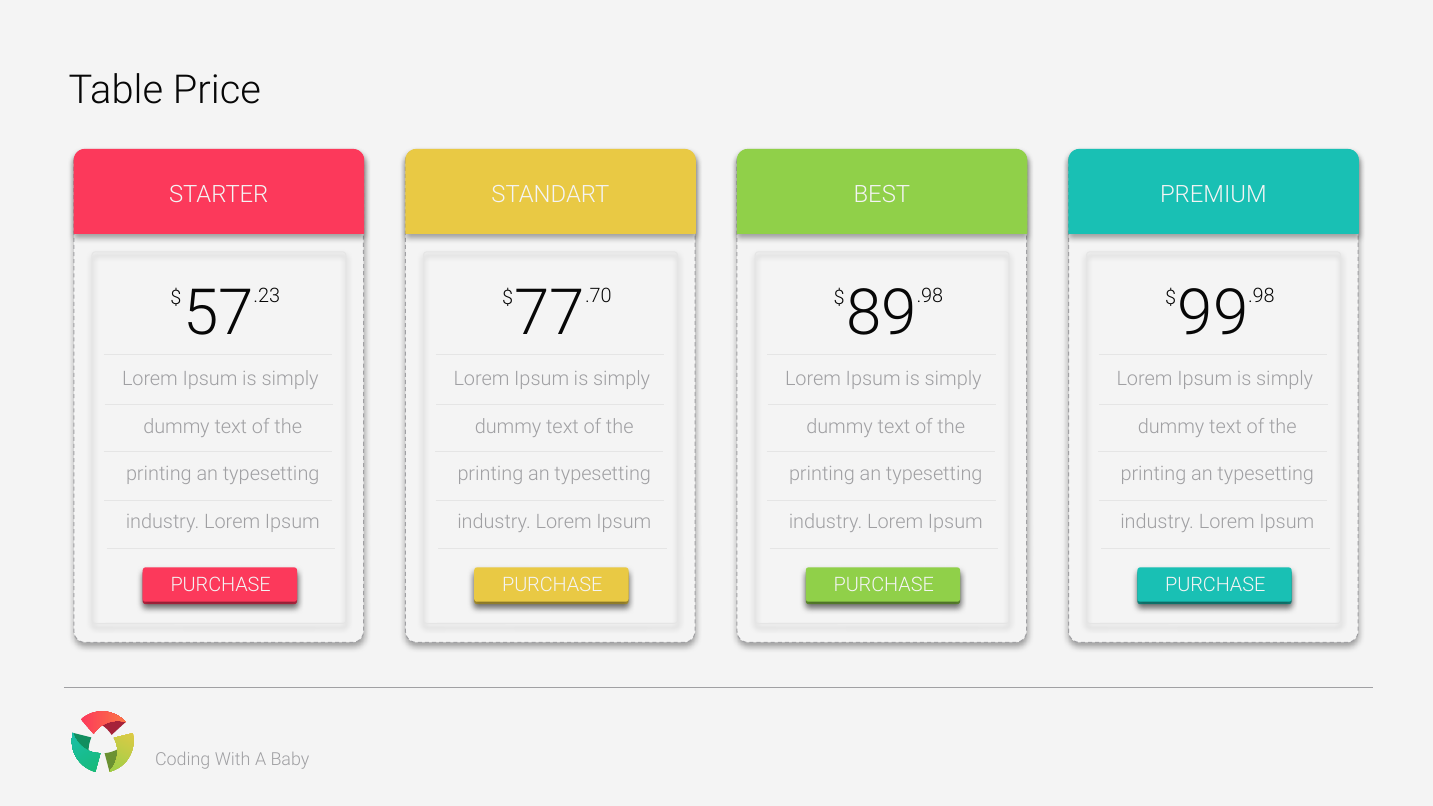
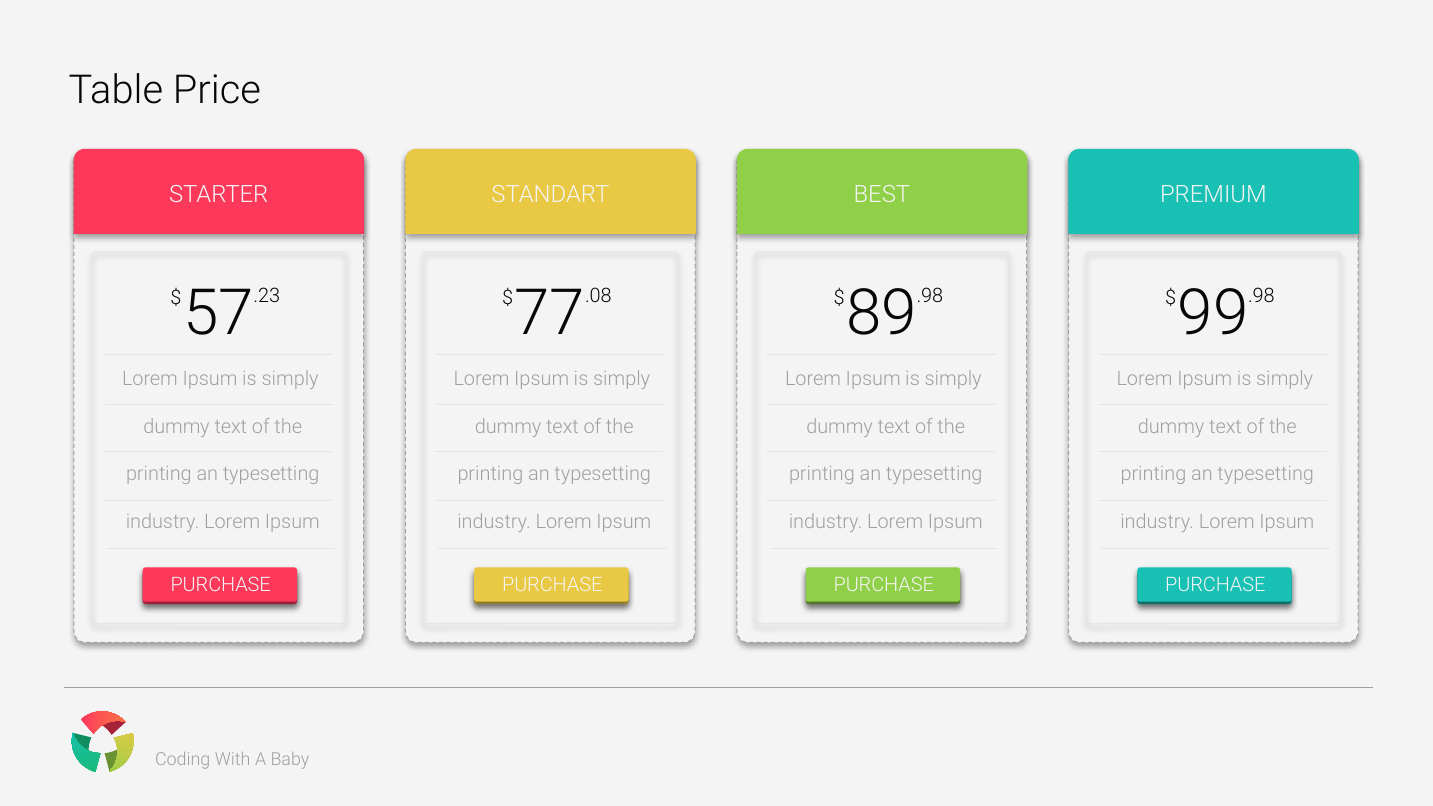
.70: .70 -> .08
